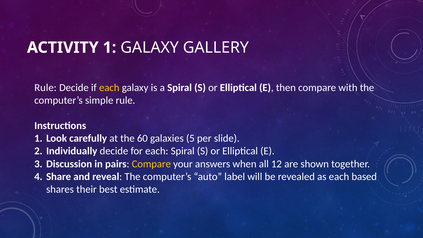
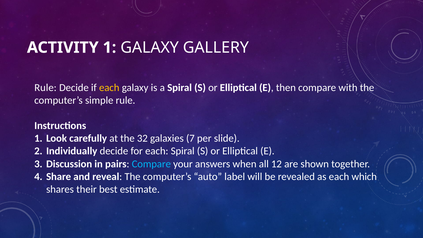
60: 60 -> 32
5: 5 -> 7
Compare at (151, 164) colour: yellow -> light blue
based: based -> which
